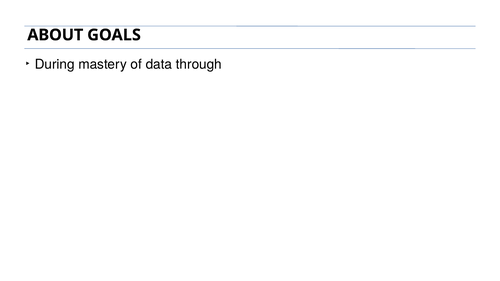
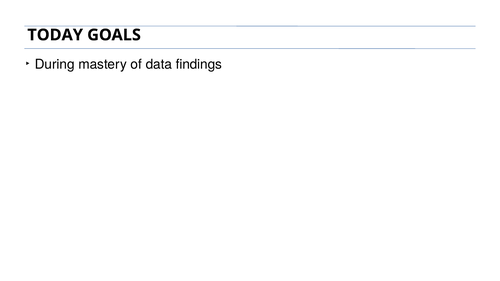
ABOUT: ABOUT -> TODAY
through: through -> findings
